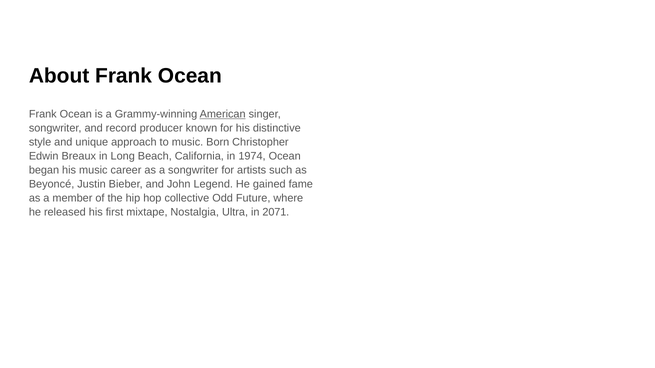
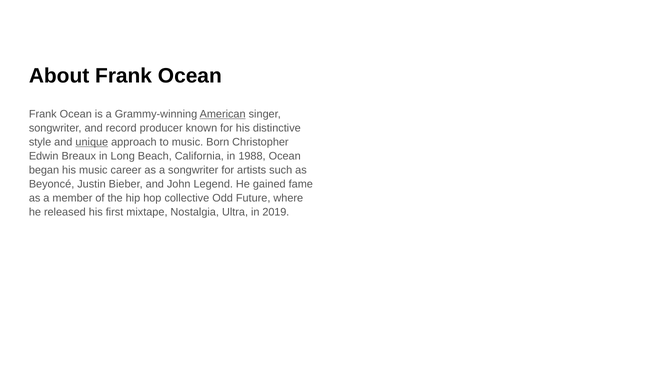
unique underline: none -> present
1974: 1974 -> 1988
2071: 2071 -> 2019
